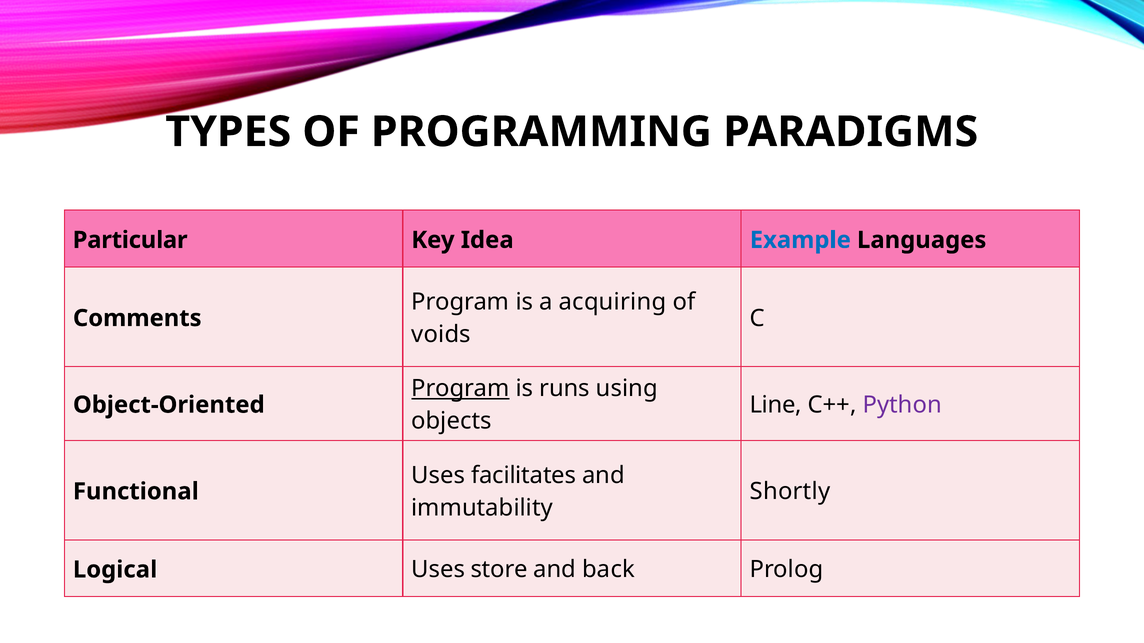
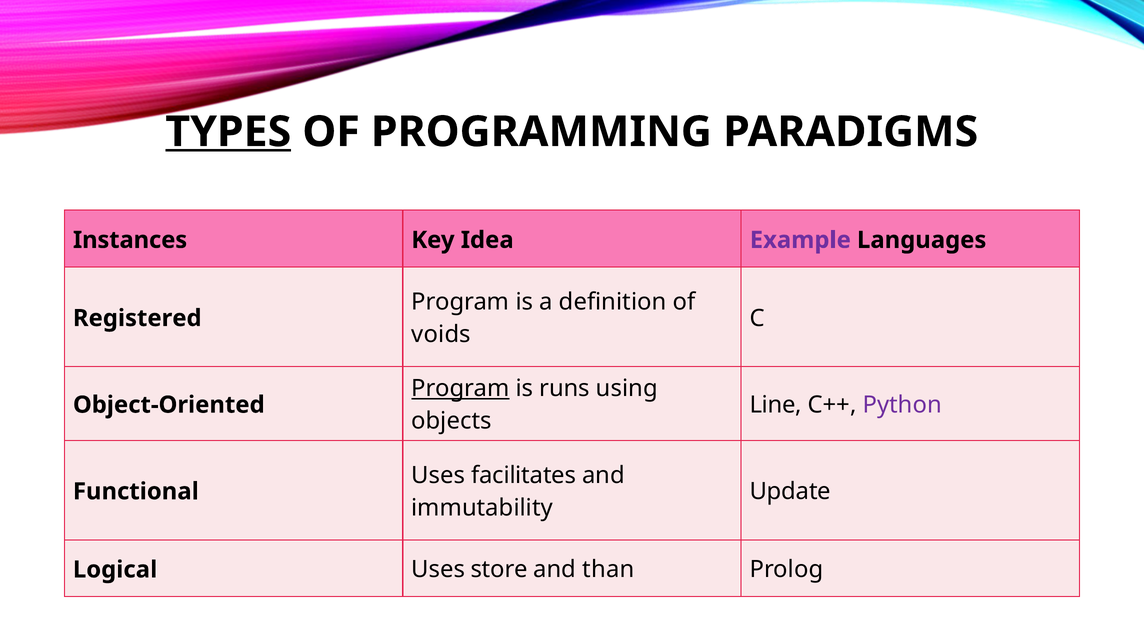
TYPES underline: none -> present
Particular: Particular -> Instances
Example colour: blue -> purple
acquiring: acquiring -> definition
Comments: Comments -> Registered
Shortly: Shortly -> Update
back: back -> than
